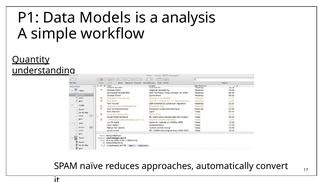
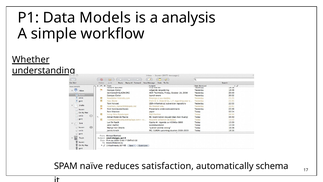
Quantity: Quantity -> Whether
approaches: approaches -> satisfaction
convert: convert -> schema
